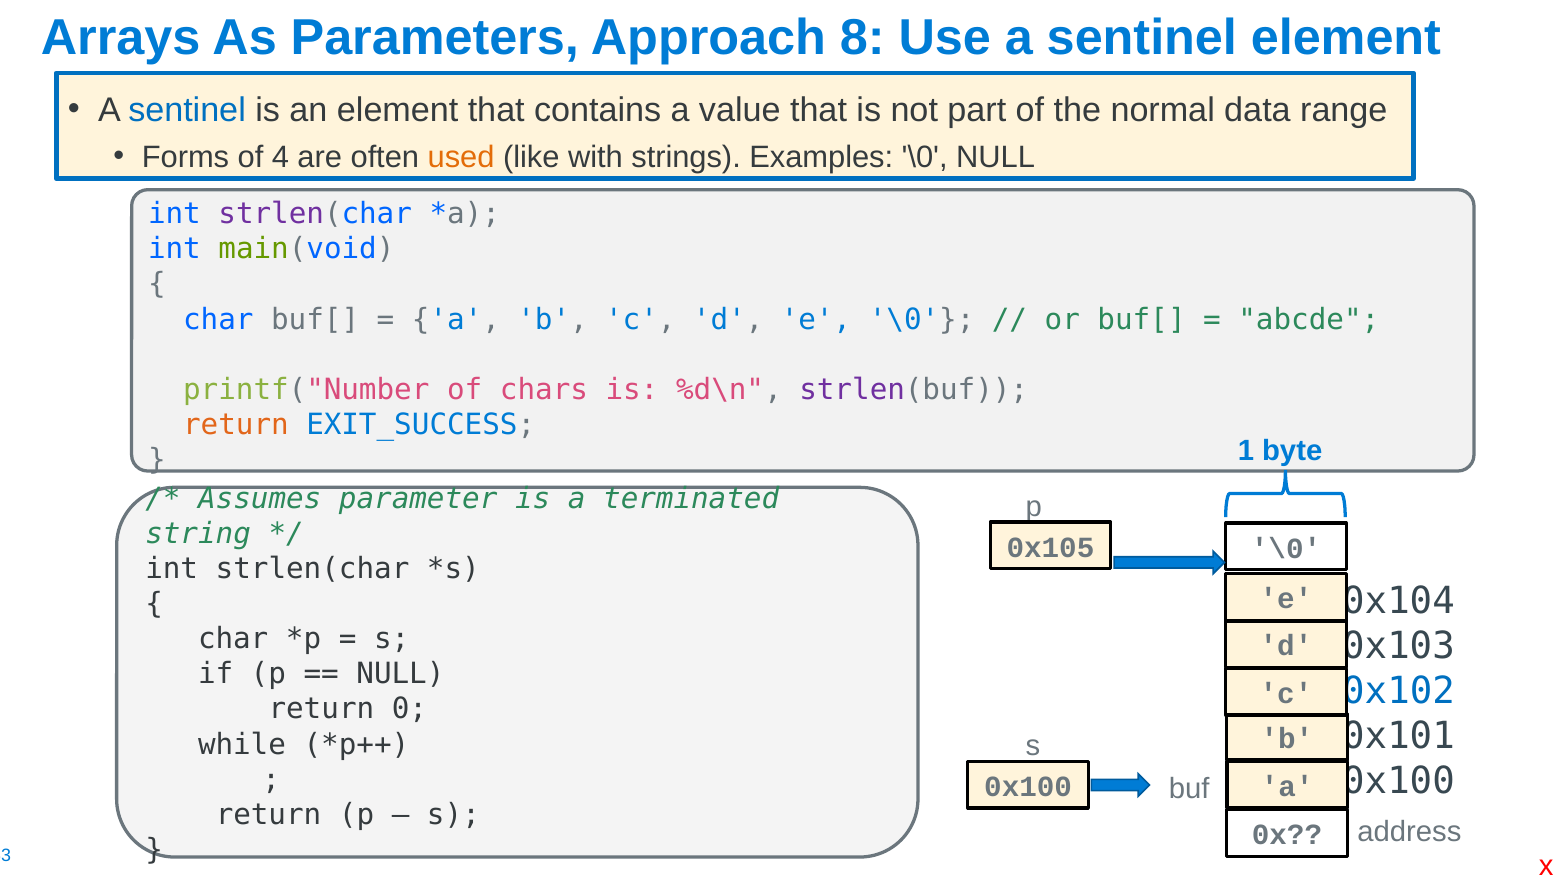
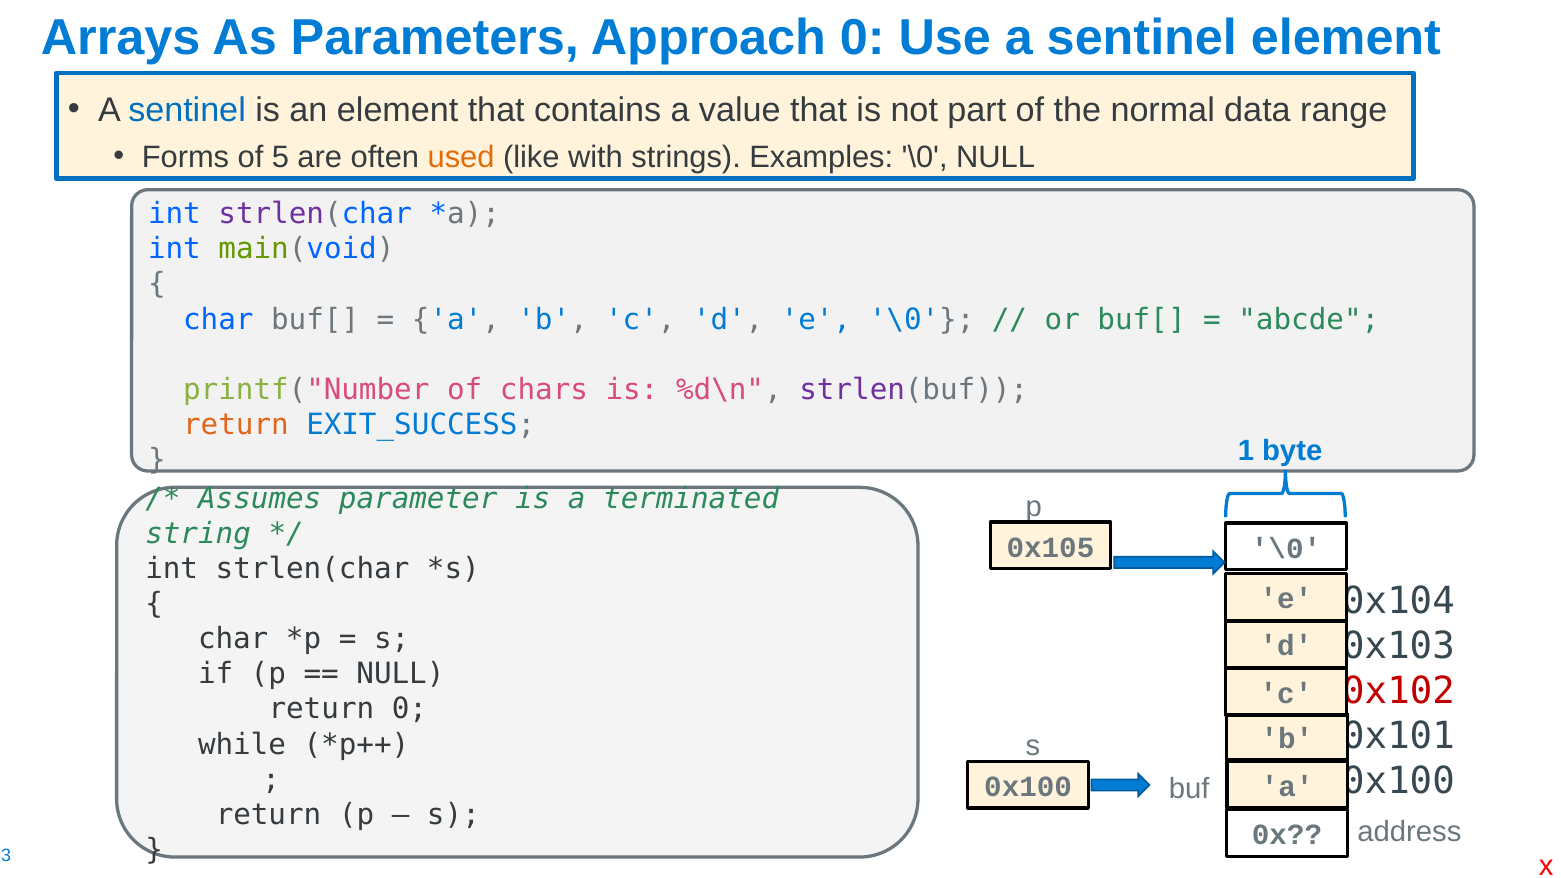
Approach 8: 8 -> 0
4: 4 -> 5
0x102 colour: blue -> red
